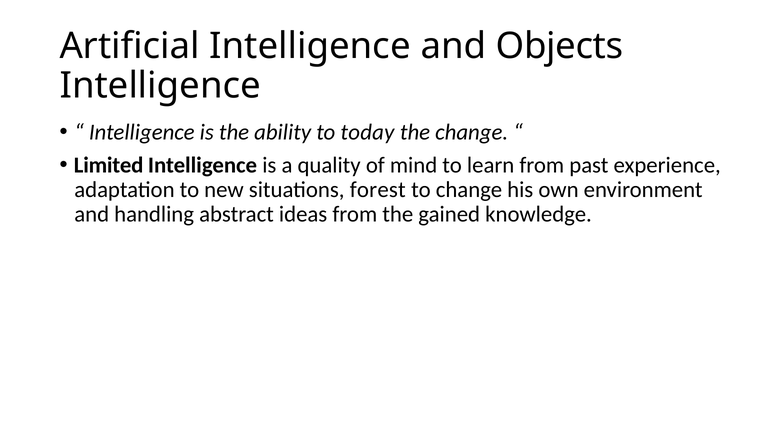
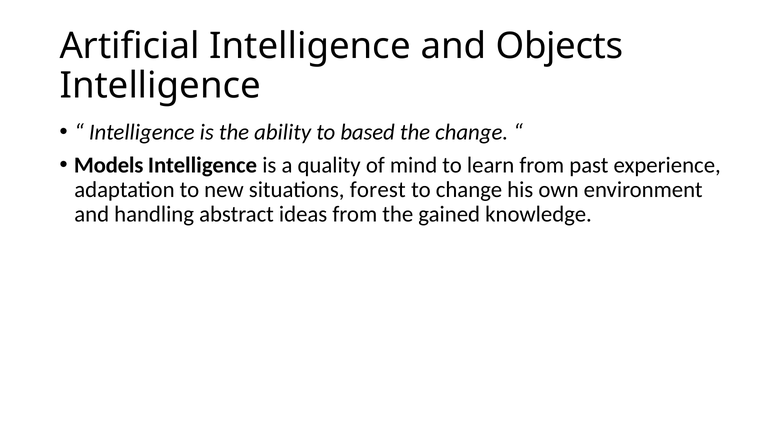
today: today -> based
Limited: Limited -> Models
